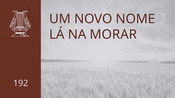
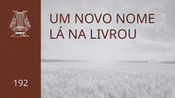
MORAR: MORAR -> LIVROU
